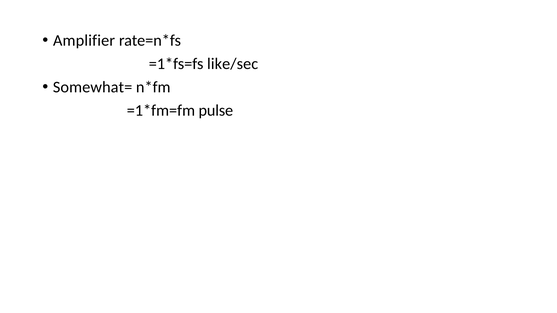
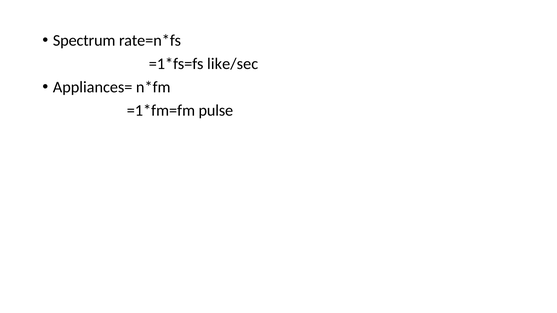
Amplifier: Amplifier -> Spectrum
Somewhat=: Somewhat= -> Appliances=
